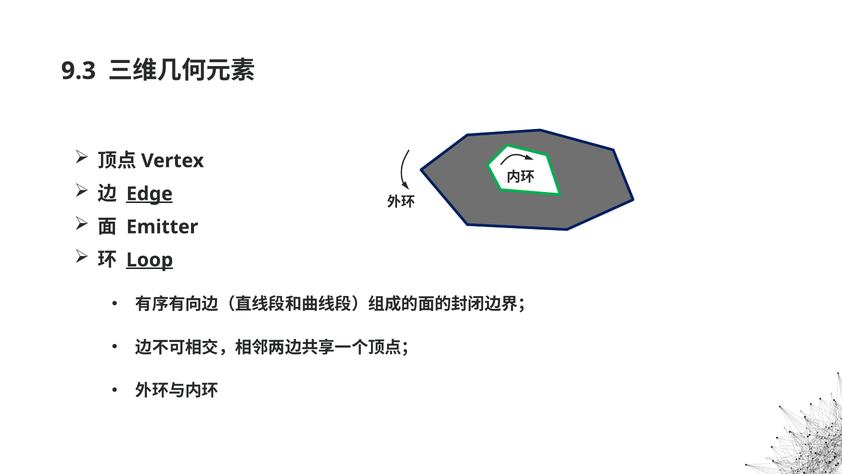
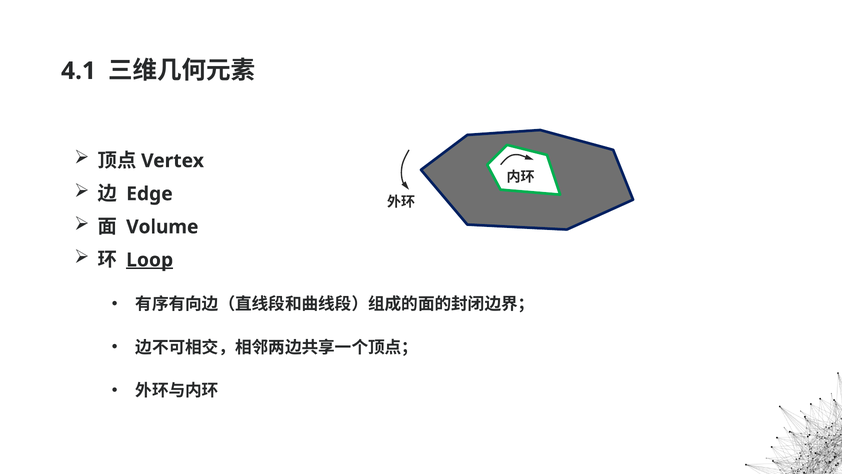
9.3: 9.3 -> 4.1
Edge underline: present -> none
Emitter: Emitter -> Volume
